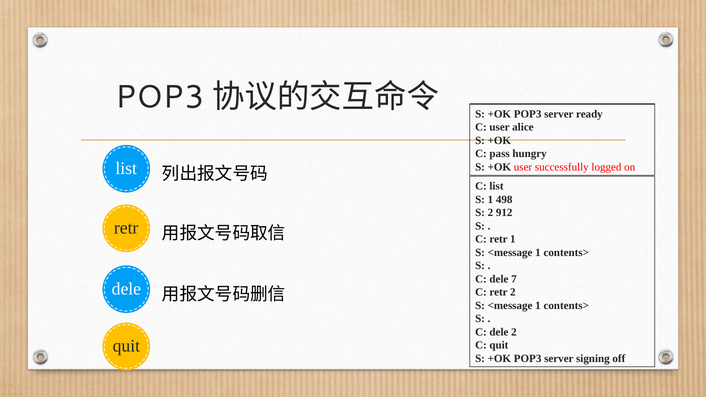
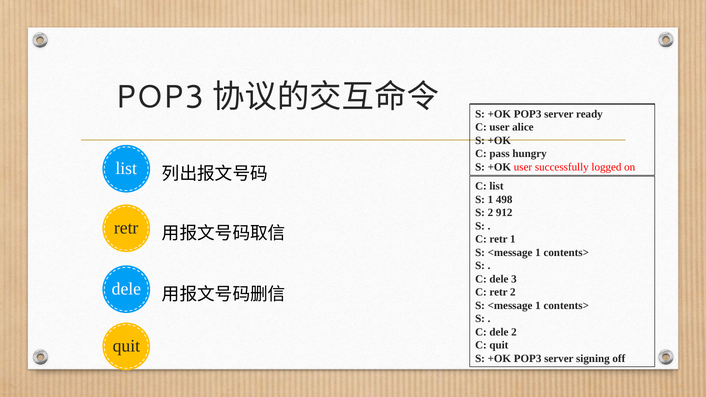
7: 7 -> 3
